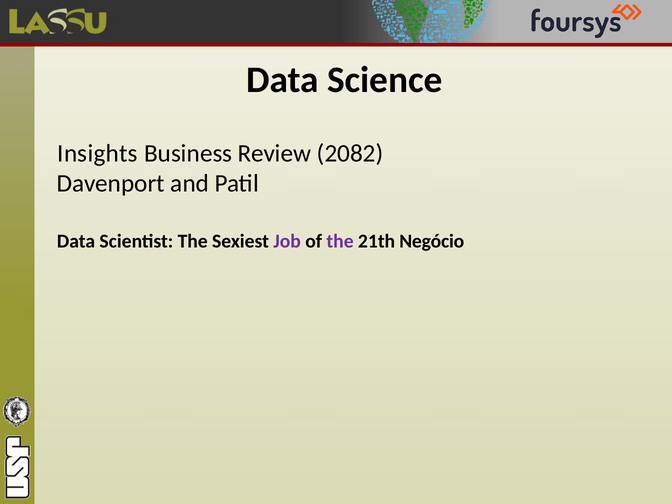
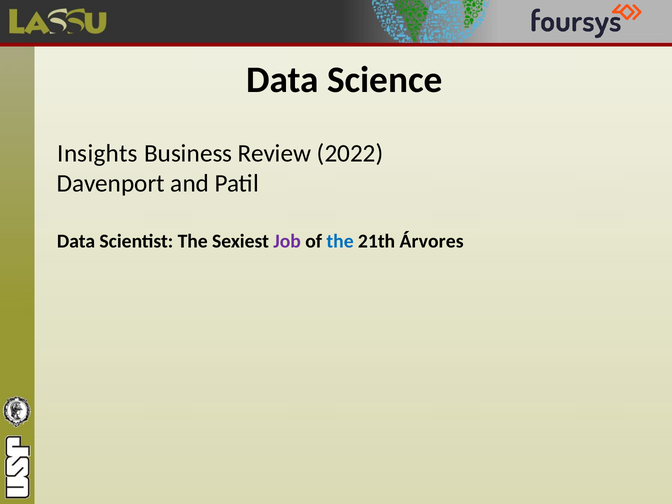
2082: 2082 -> 2022
the at (340, 241) colour: purple -> blue
Negócio: Negócio -> Árvores
